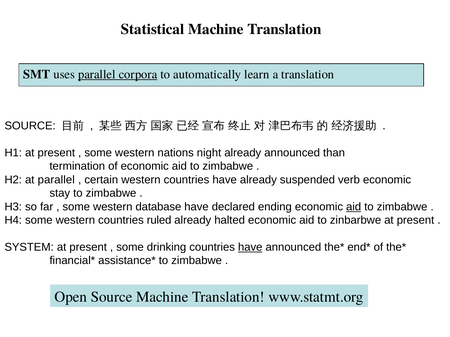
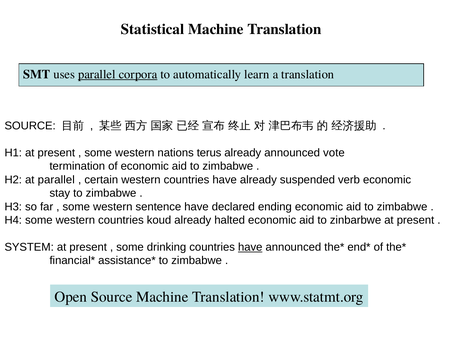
night: night -> terus
than: than -> vote
database: database -> sentence
aid at (354, 207) underline: present -> none
ruled: ruled -> koud
